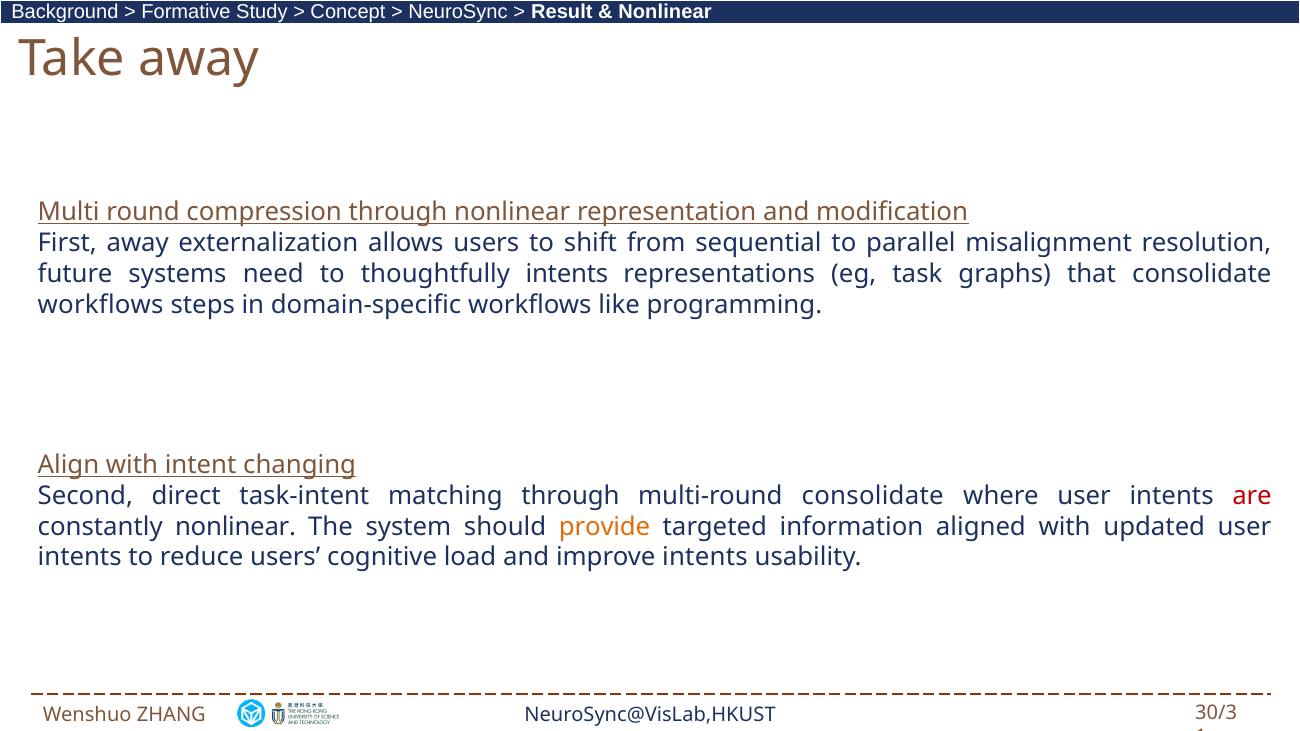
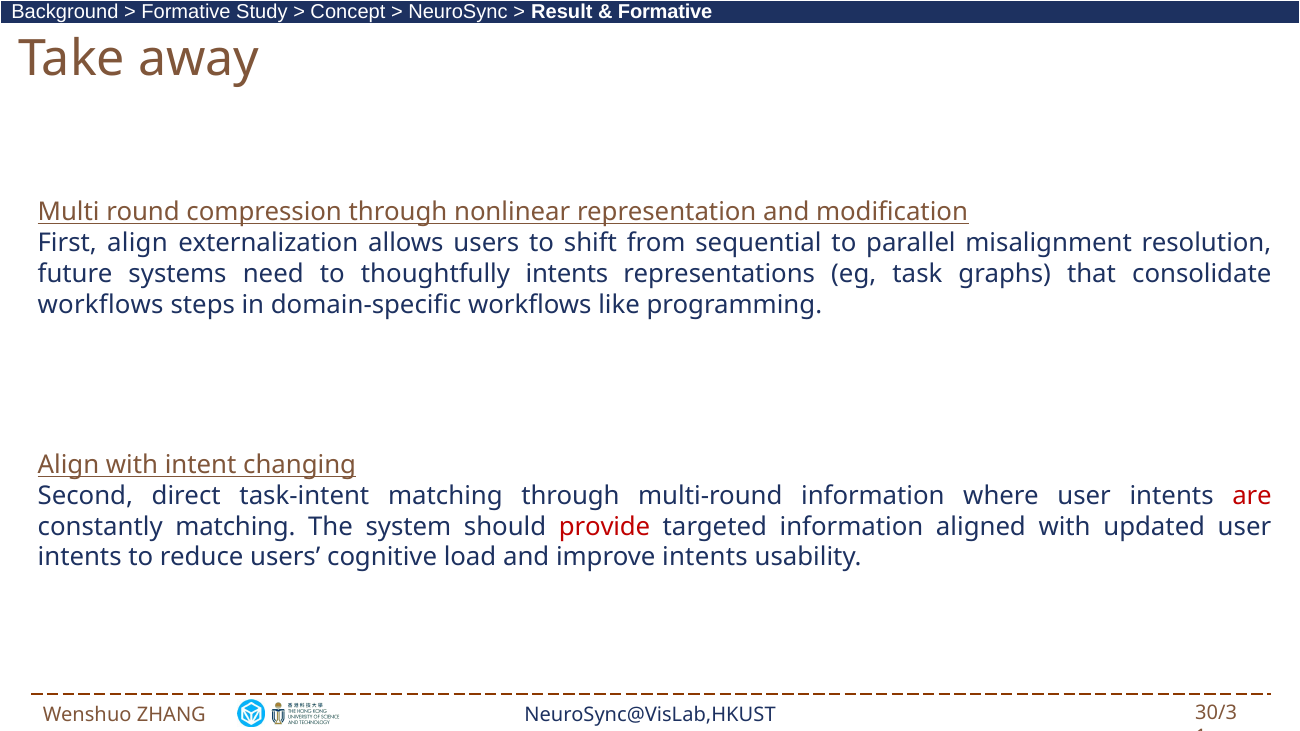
Nonlinear at (665, 12): Nonlinear -> Formative
First away: away -> align
multi-round consolidate: consolidate -> information
constantly nonlinear: nonlinear -> matching
provide colour: orange -> red
